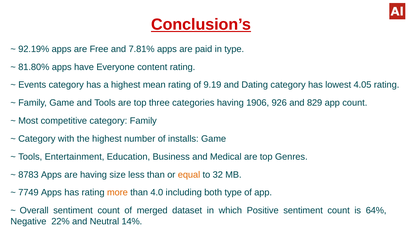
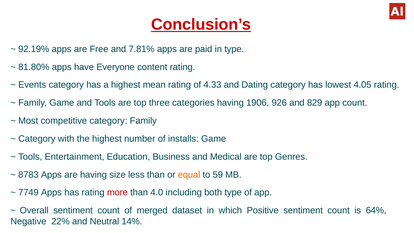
9.19: 9.19 -> 4.33
32: 32 -> 59
more colour: orange -> red
